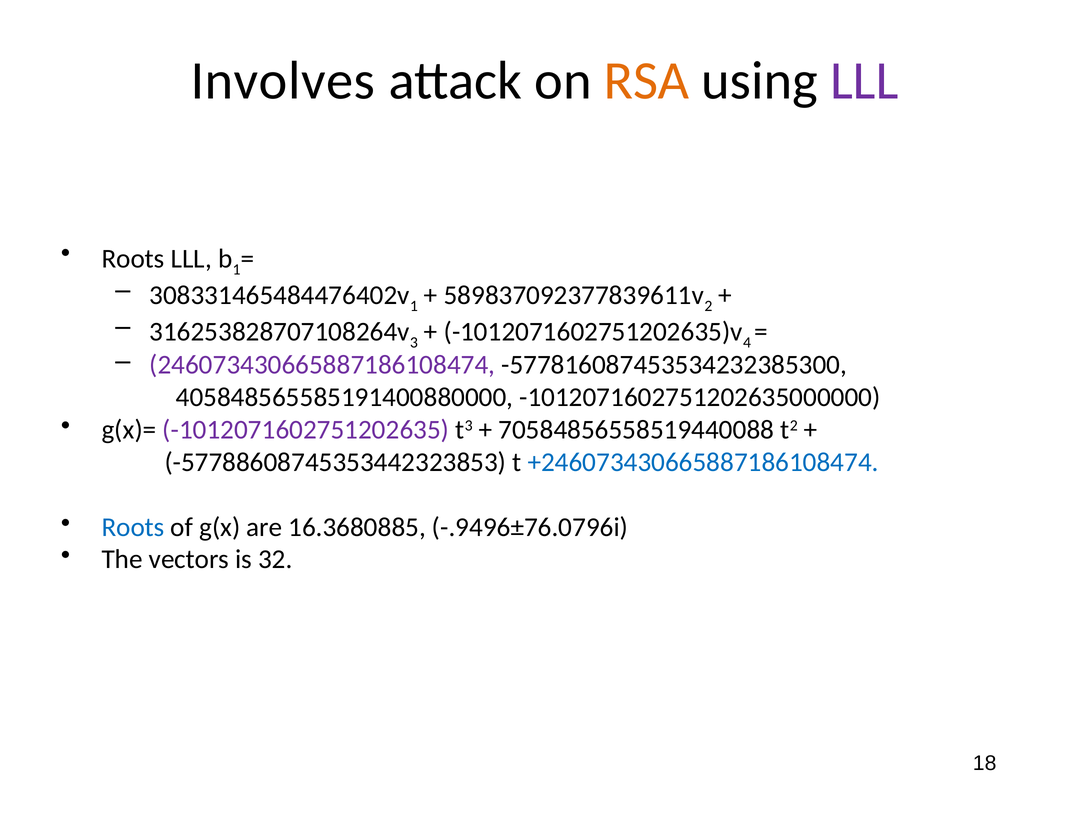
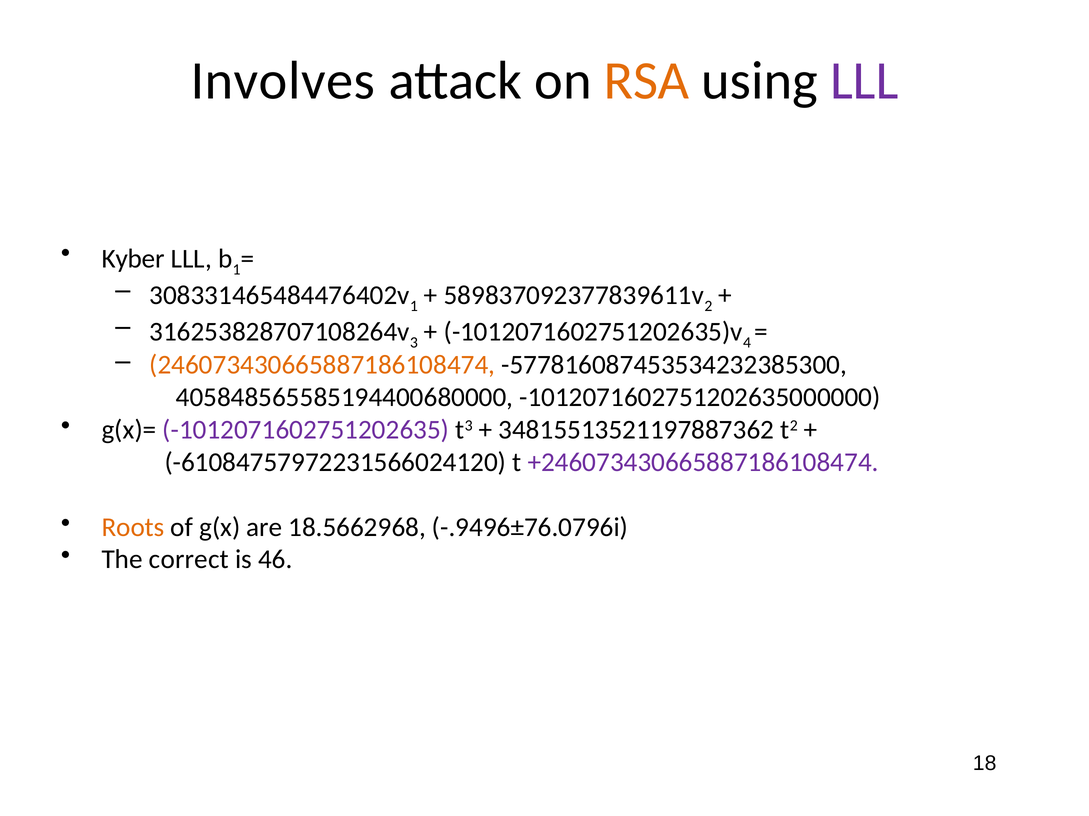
Roots at (133, 259): Roots -> Kyber
246073430665887186108474 colour: purple -> orange
405848565585191400880000: 405848565585191400880000 -> 405848565585194400680000
70584856558519440088: 70584856558519440088 -> 34815513521197887362
-57788608745353442323853: -57788608745353442323853 -> -61084757972231566024120
+246073430665887186108474 colour: blue -> purple
Roots at (133, 528) colour: blue -> orange
16.3680885: 16.3680885 -> 18.5662968
vectors: vectors -> correct
32: 32 -> 46
